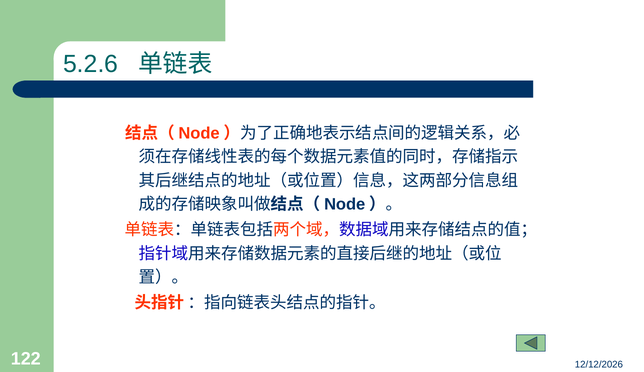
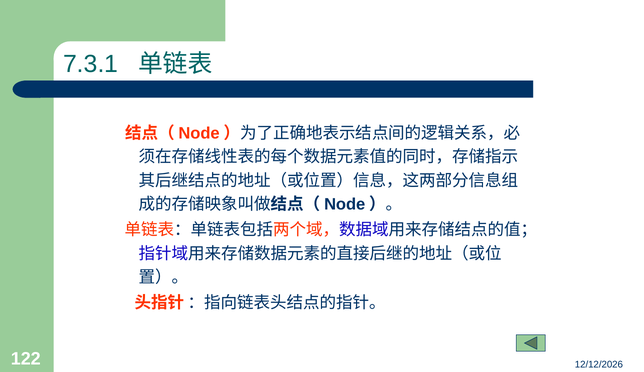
5.2.6: 5.2.6 -> 7.3.1
